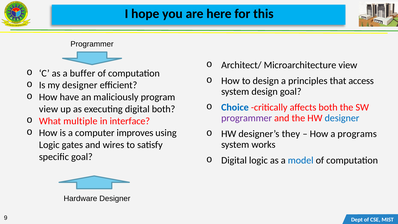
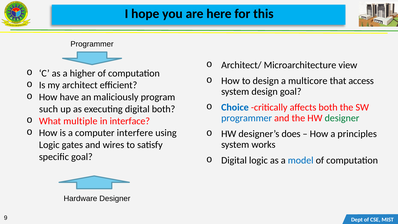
buffer: buffer -> higher
principles: principles -> multicore
my designer: designer -> architect
view at (49, 109): view -> such
programmer at (247, 118) colour: purple -> blue
designer at (342, 118) colour: blue -> green
improves: improves -> interfere
they: they -> does
programs: programs -> principles
